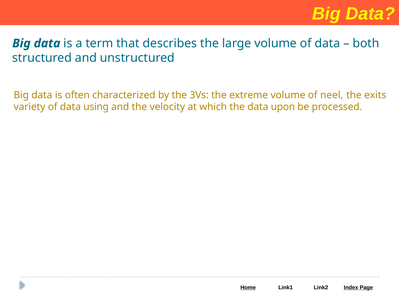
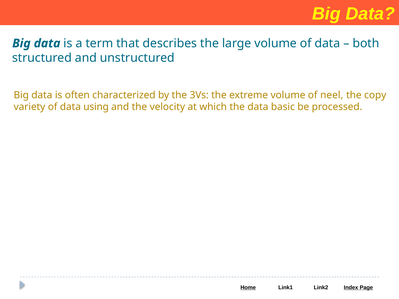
exits: exits -> copy
upon: upon -> basic
